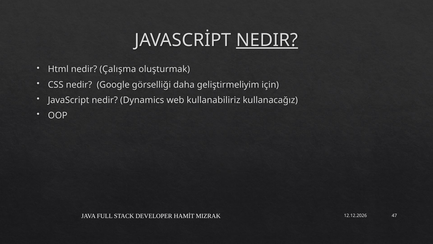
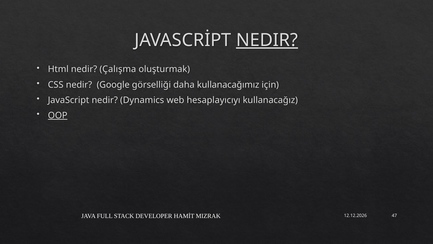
geliştirmeliyim: geliştirmeliyim -> kullanacağımız
kullanabiliriz: kullanabiliriz -> hesaplayıcıyı
OOP underline: none -> present
